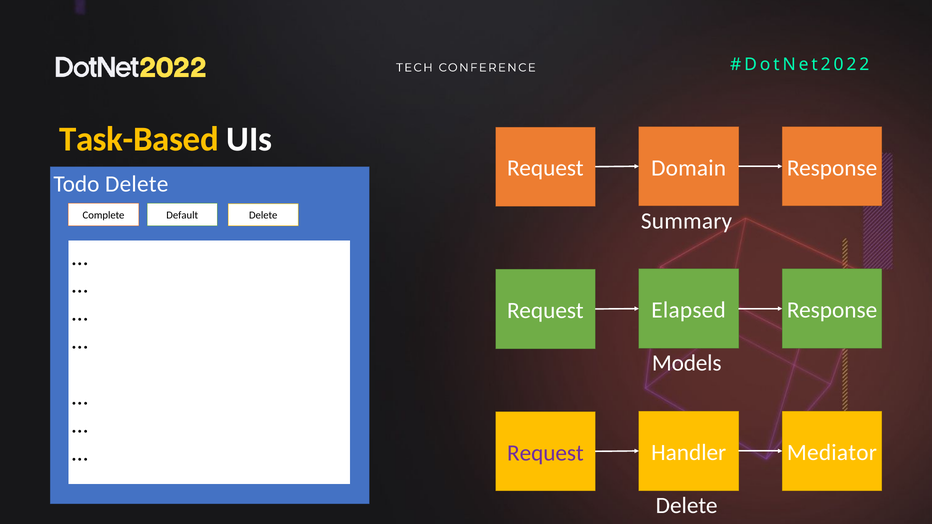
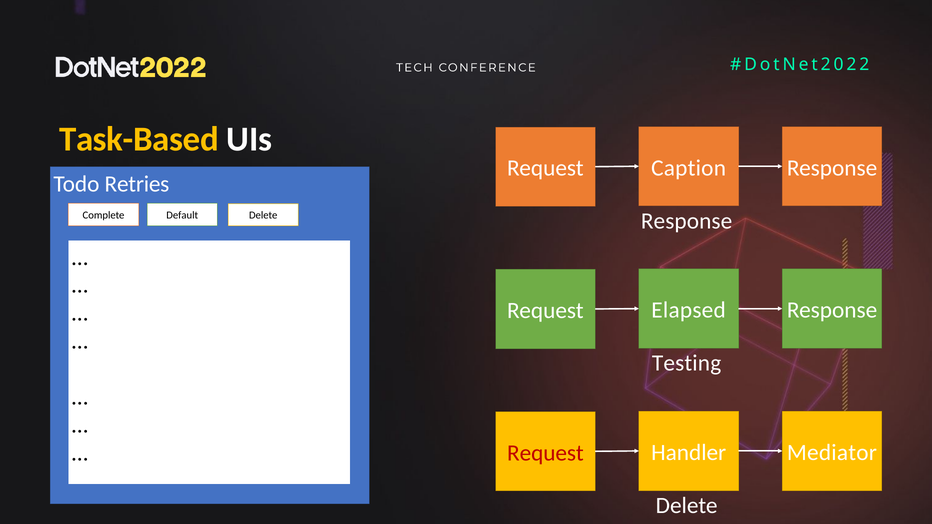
Domain: Domain -> Caption
Todo Delete: Delete -> Retries
Delete Summary: Summary -> Response
Models: Models -> Testing
Request at (545, 453) colour: purple -> red
